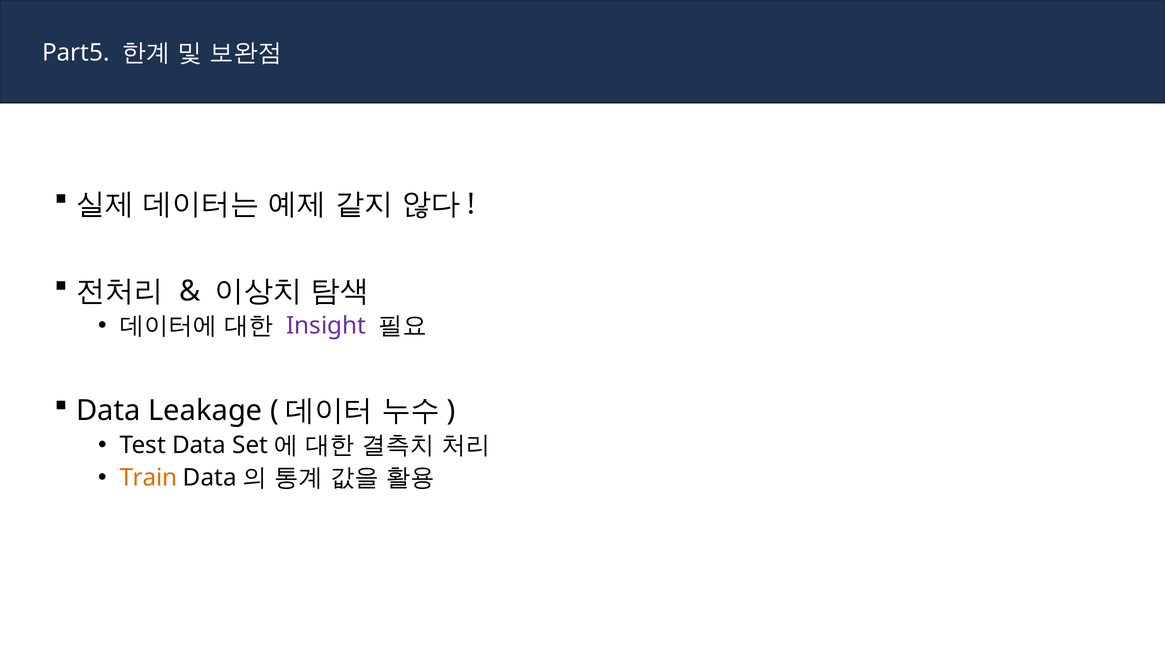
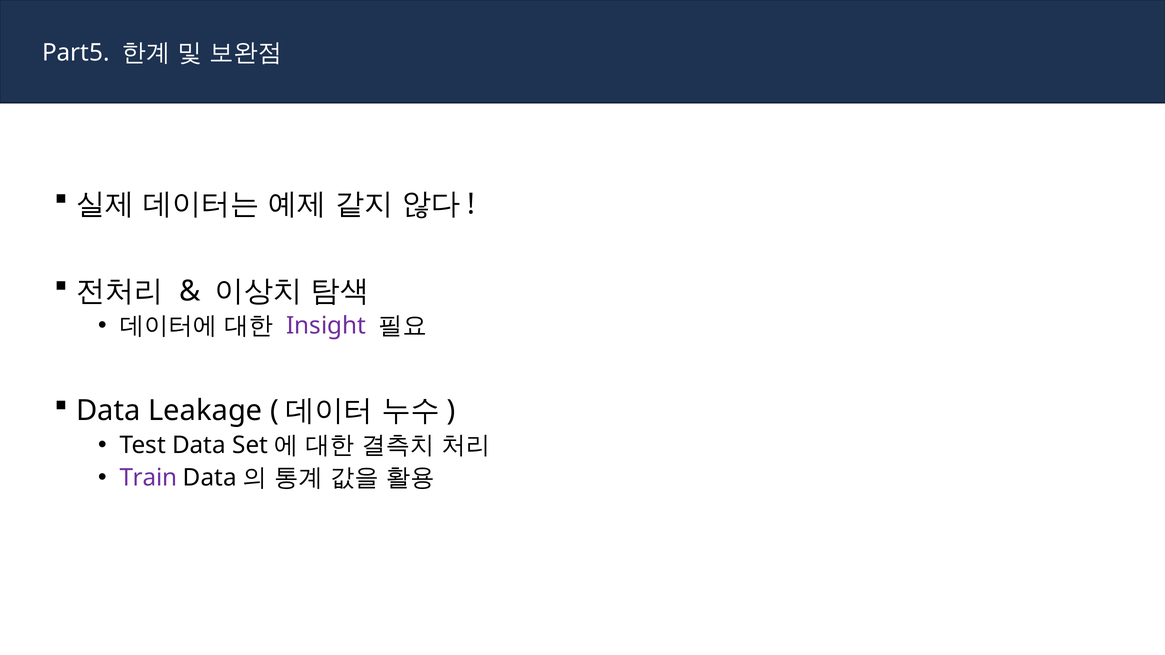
Train colour: orange -> purple
